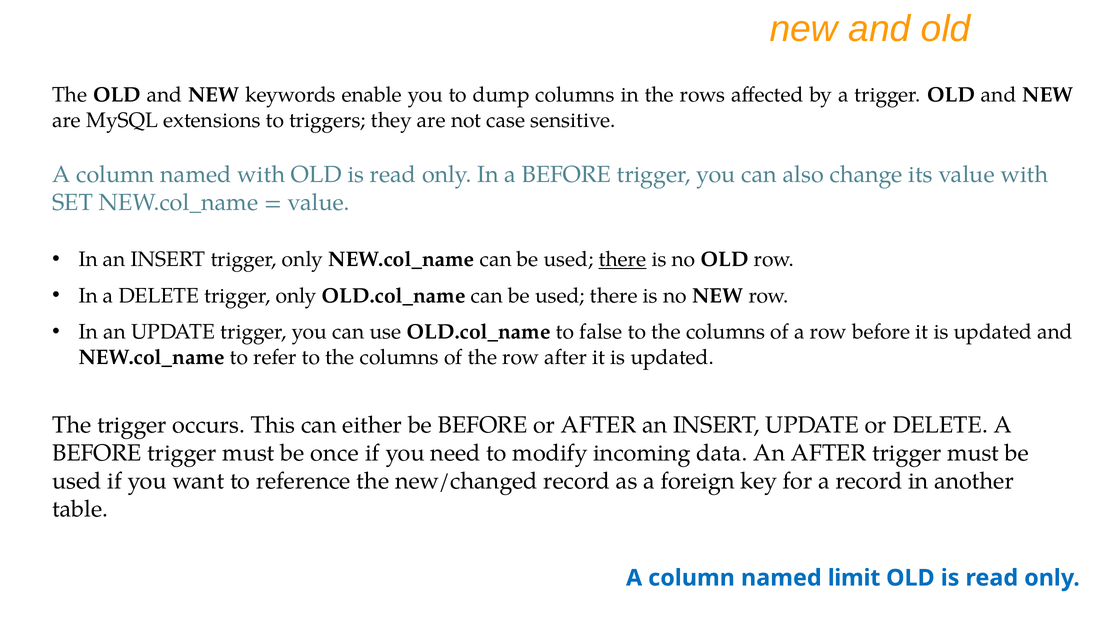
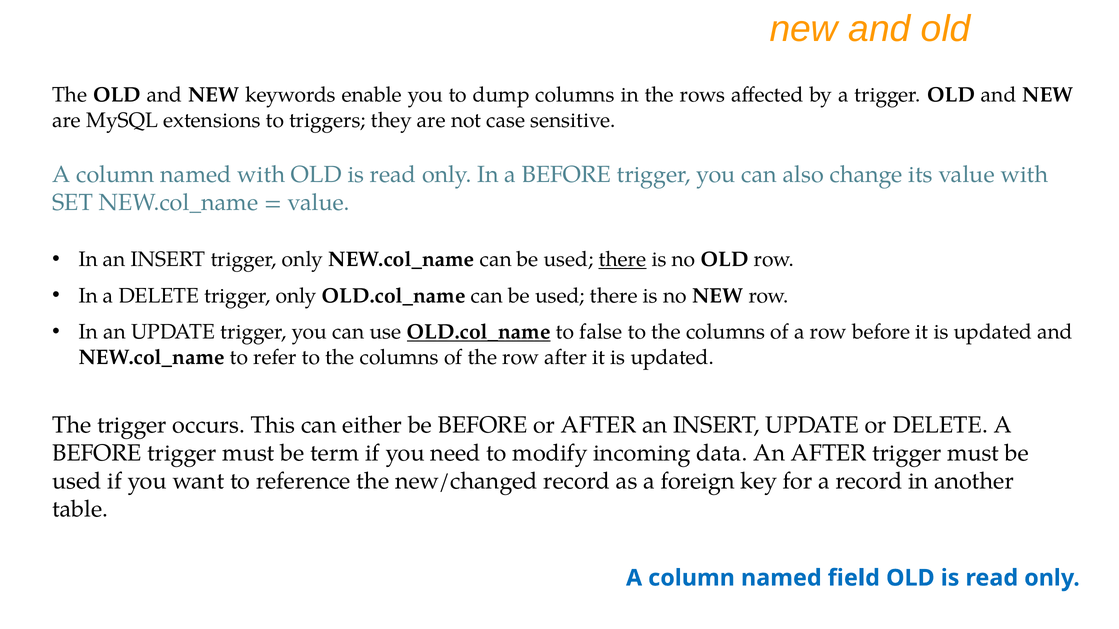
OLD.col_name at (479, 332) underline: none -> present
once: once -> term
limit: limit -> field
